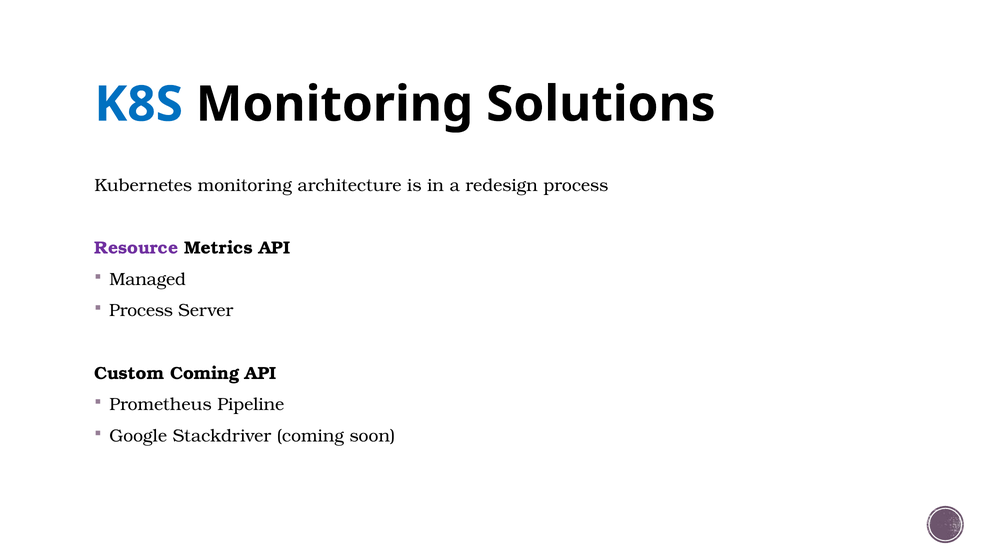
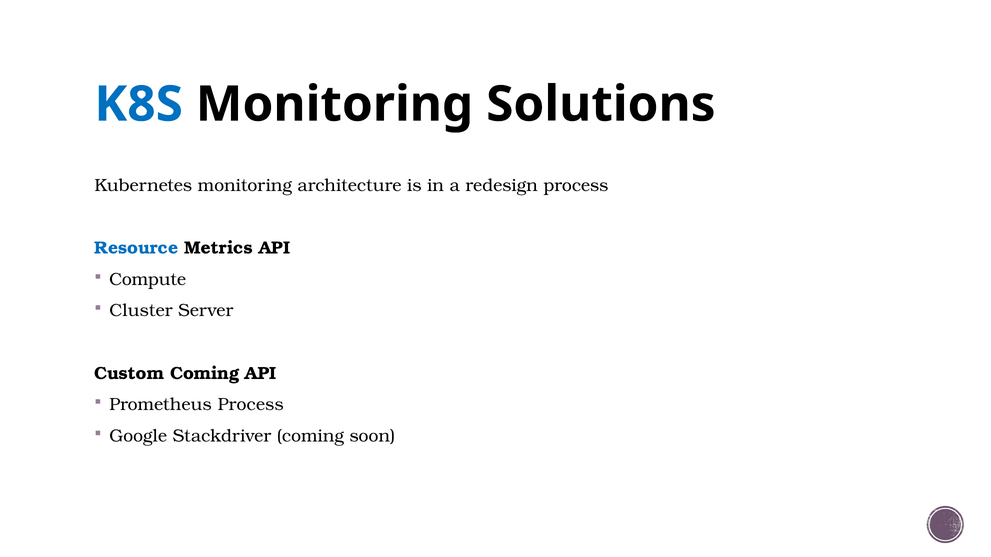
Resource colour: purple -> blue
Managed: Managed -> Compute
Process at (141, 311): Process -> Cluster
Prometheus Pipeline: Pipeline -> Process
